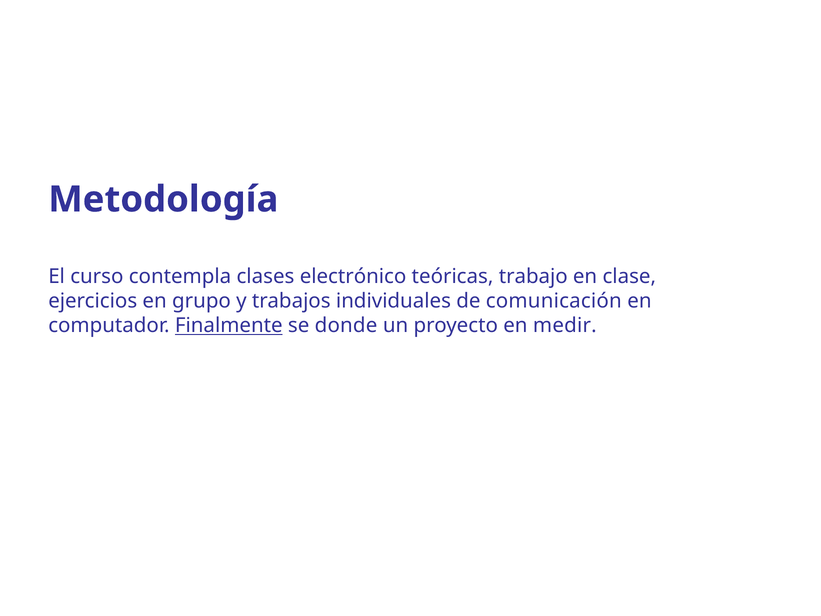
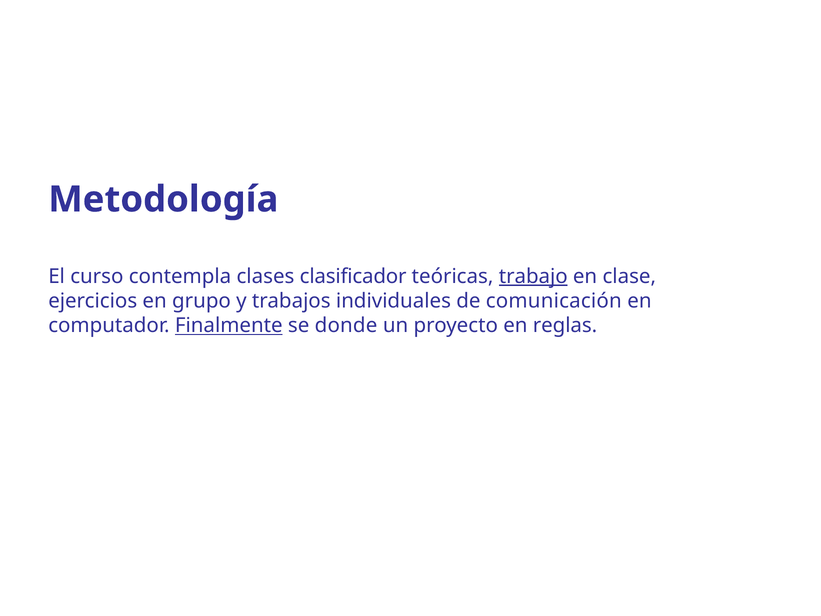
electrónico: electrónico -> clasificador
trabajo underline: none -> present
medir: medir -> reglas
